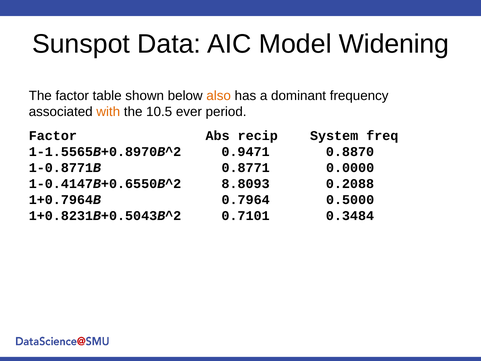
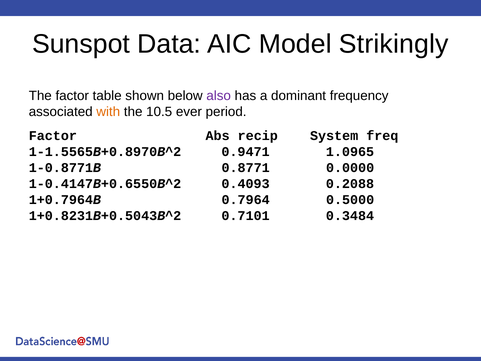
Widening: Widening -> Strikingly
also colour: orange -> purple
0.8870: 0.8870 -> 1.0965
8.8093: 8.8093 -> 0.4093
